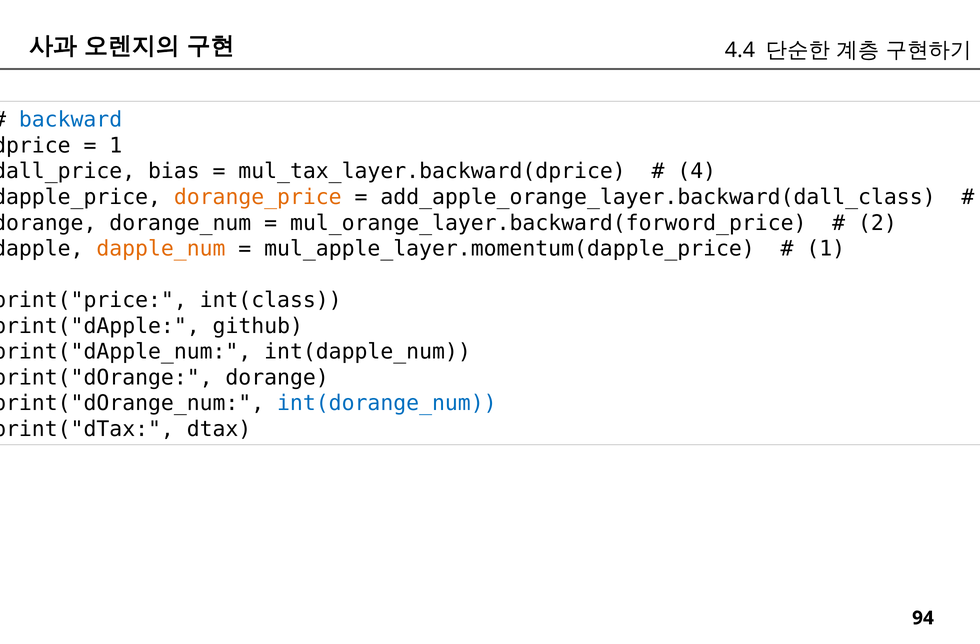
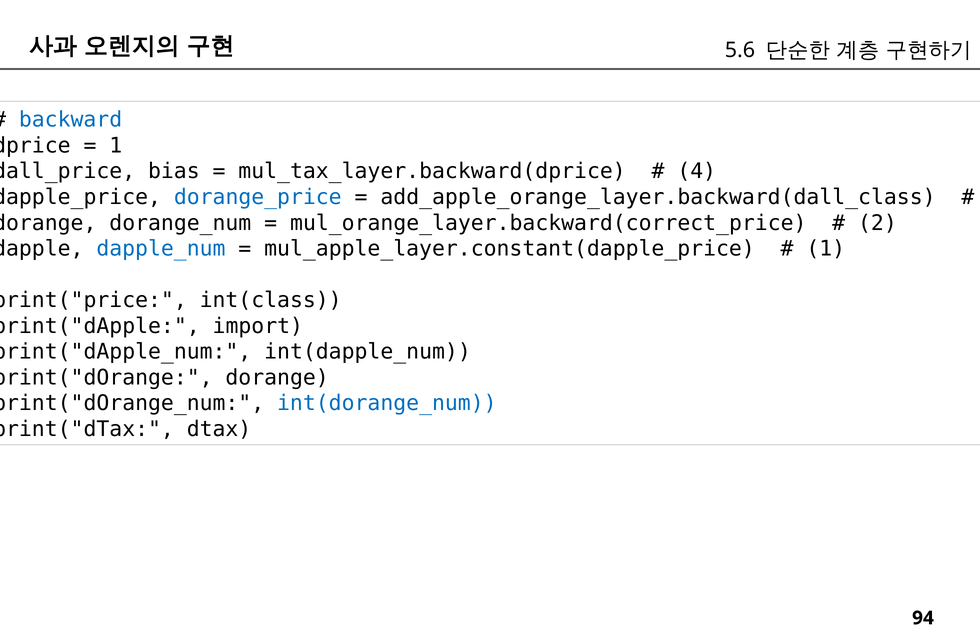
4.4: 4.4 -> 5.6
dorange_price colour: orange -> blue
mul_orange_layer.backward(forword_price: mul_orange_layer.backward(forword_price -> mul_orange_layer.backward(correct_price
dapple_num colour: orange -> blue
mul_apple_layer.momentum(dapple_price: mul_apple_layer.momentum(dapple_price -> mul_apple_layer.constant(dapple_price
github: github -> import
